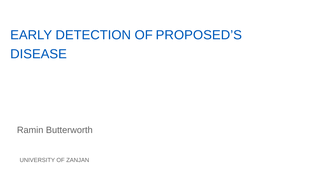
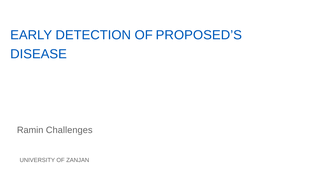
Butterworth: Butterworth -> Challenges
